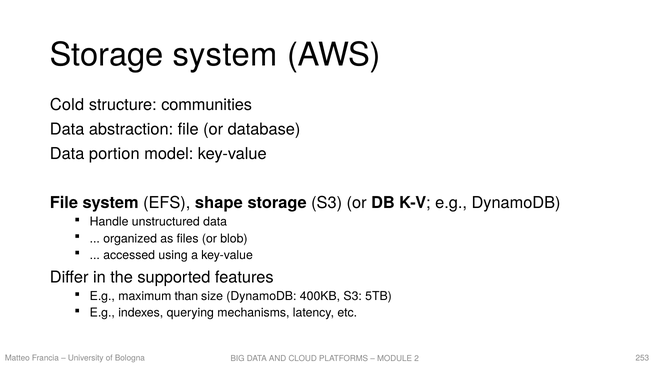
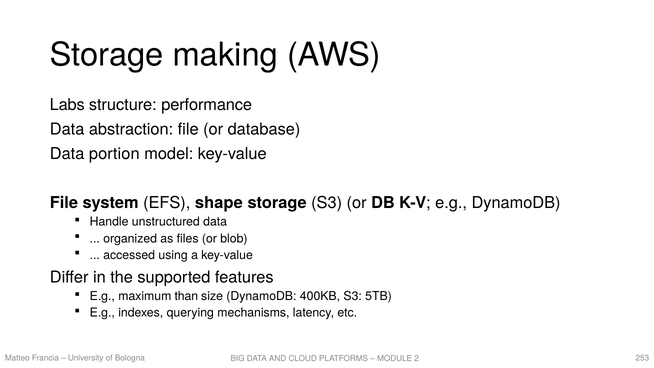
Storage system: system -> making
Cold: Cold -> Labs
communities: communities -> performance
